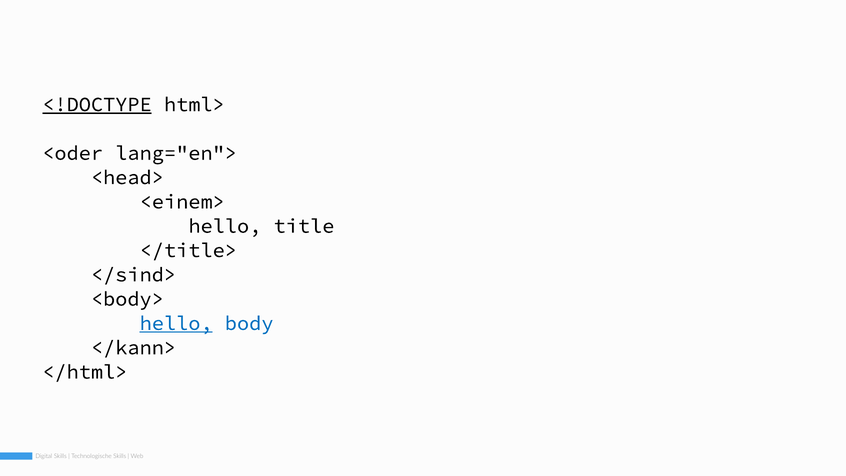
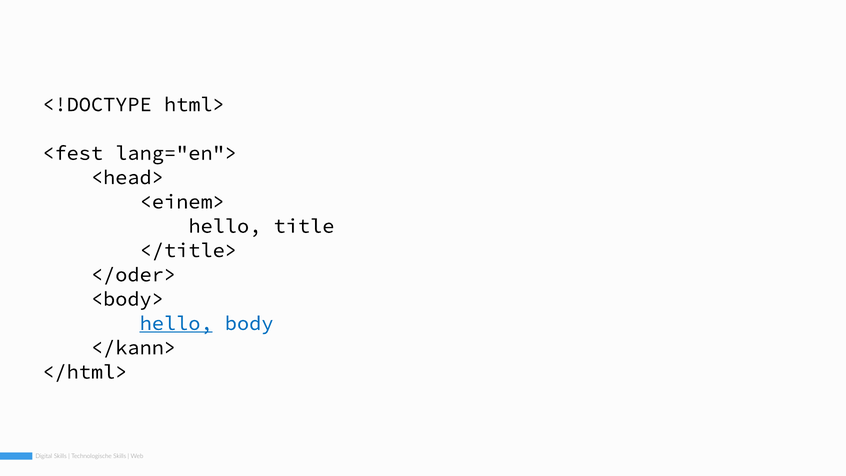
<!DOCTYPE underline: present -> none
<oder: <oder -> <fest
</sind>: </sind> -> </oder>
